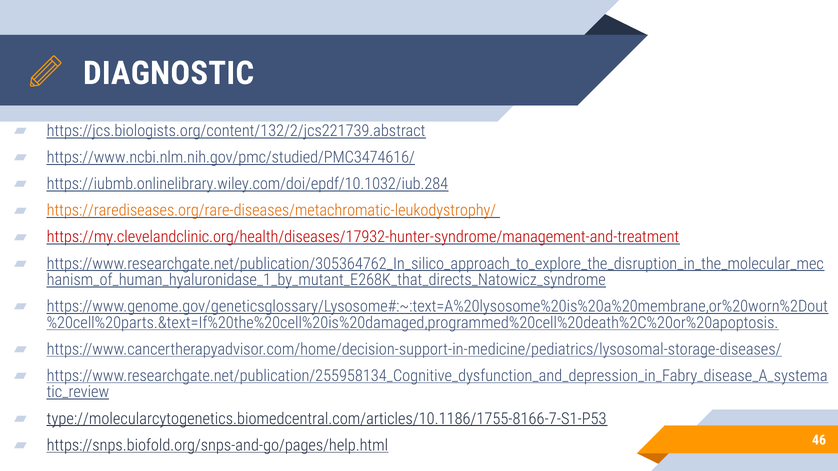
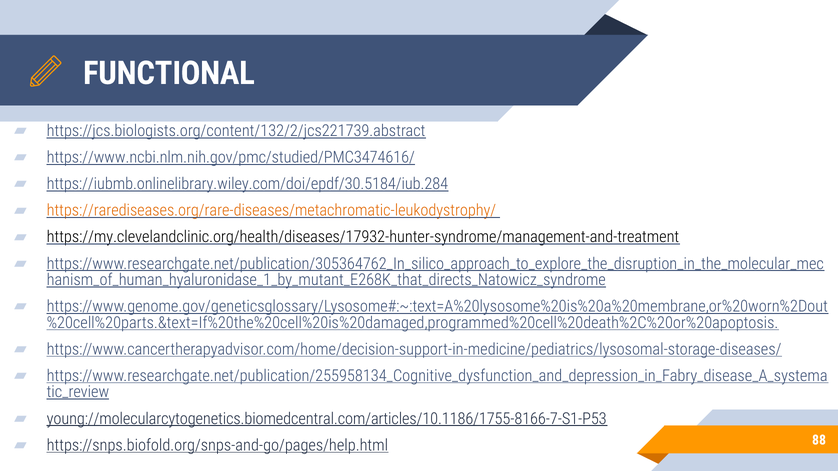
DIAGNOSTIC: DIAGNOSTIC -> FUNCTIONAL
https://iubmb.onlinelibrary.wiley.com/doi/epdf/10.1032/iub.284: https://iubmb.onlinelibrary.wiley.com/doi/epdf/10.1032/iub.284 -> https://iubmb.onlinelibrary.wiley.com/doi/epdf/30.5184/iub.284
https://my.clevelandclinic.org/health/diseases/17932-hunter-syndrome/management-and-treatment colour: red -> black
type://molecularcytogenetics.biomedcentral.com/articles/10.1186/1755-8166-7-S1-P53: type://molecularcytogenetics.biomedcentral.com/articles/10.1186/1755-8166-7-S1-P53 -> young://molecularcytogenetics.biomedcentral.com/articles/10.1186/1755-8166-7-S1-P53
46: 46 -> 88
